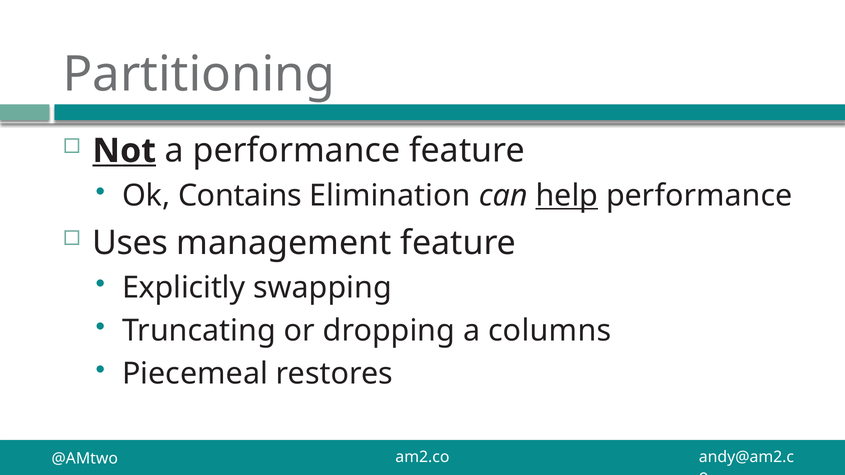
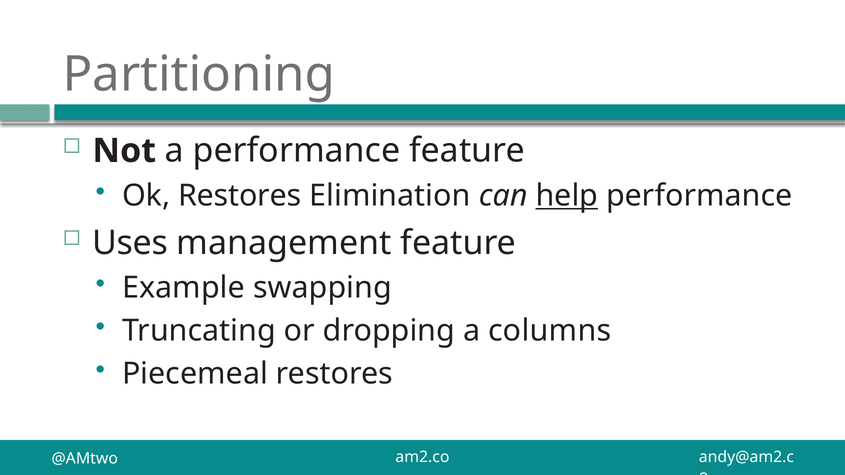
Not underline: present -> none
Ok Contains: Contains -> Restores
Explicitly: Explicitly -> Example
